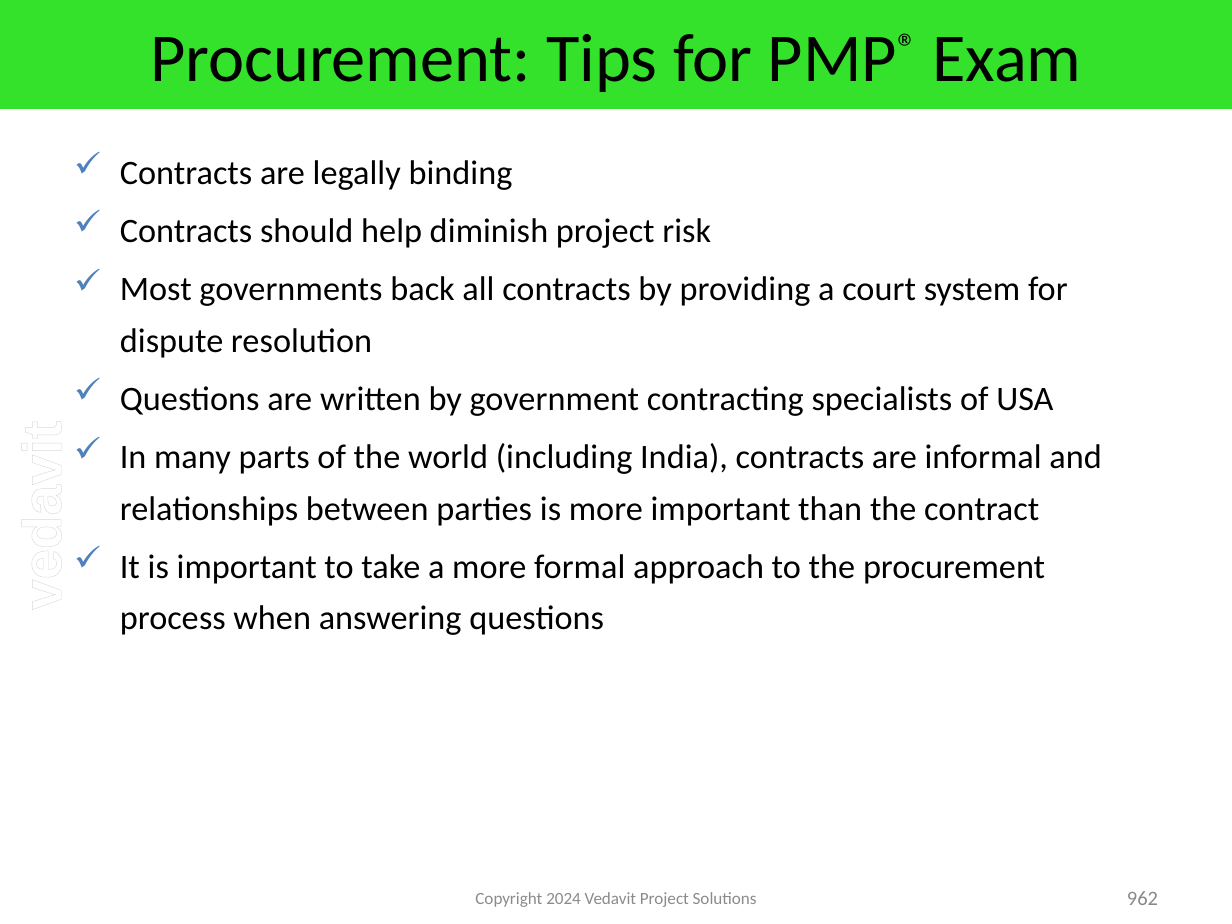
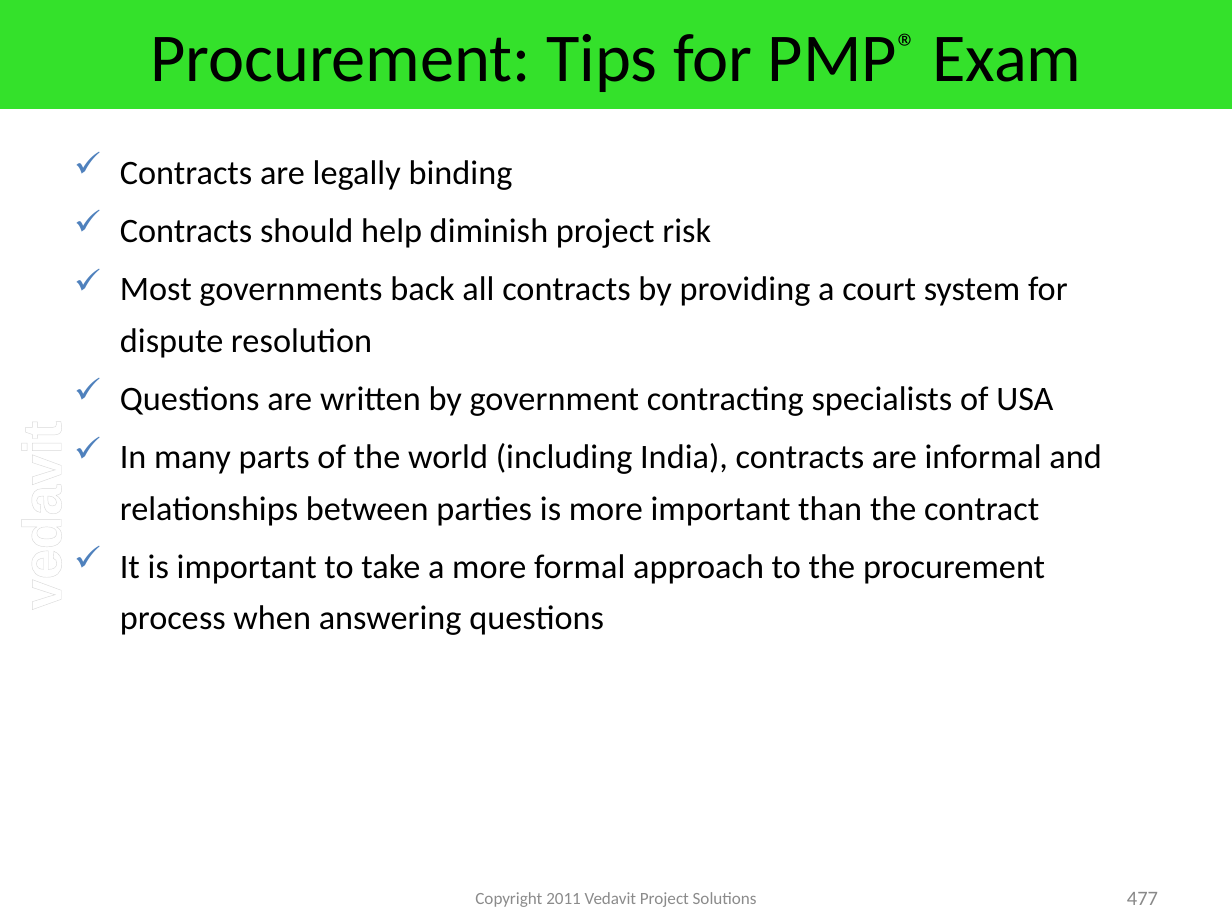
2024: 2024 -> 2011
962: 962 -> 477
